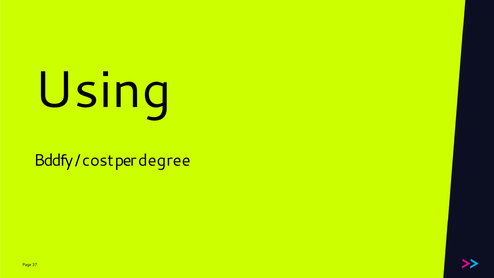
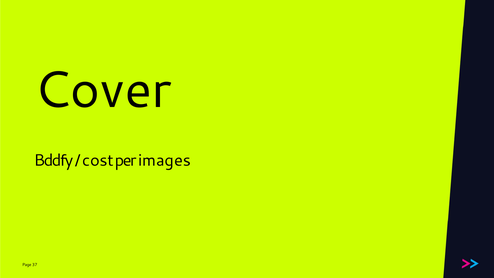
Using: Using -> Cover
degree: degree -> images
